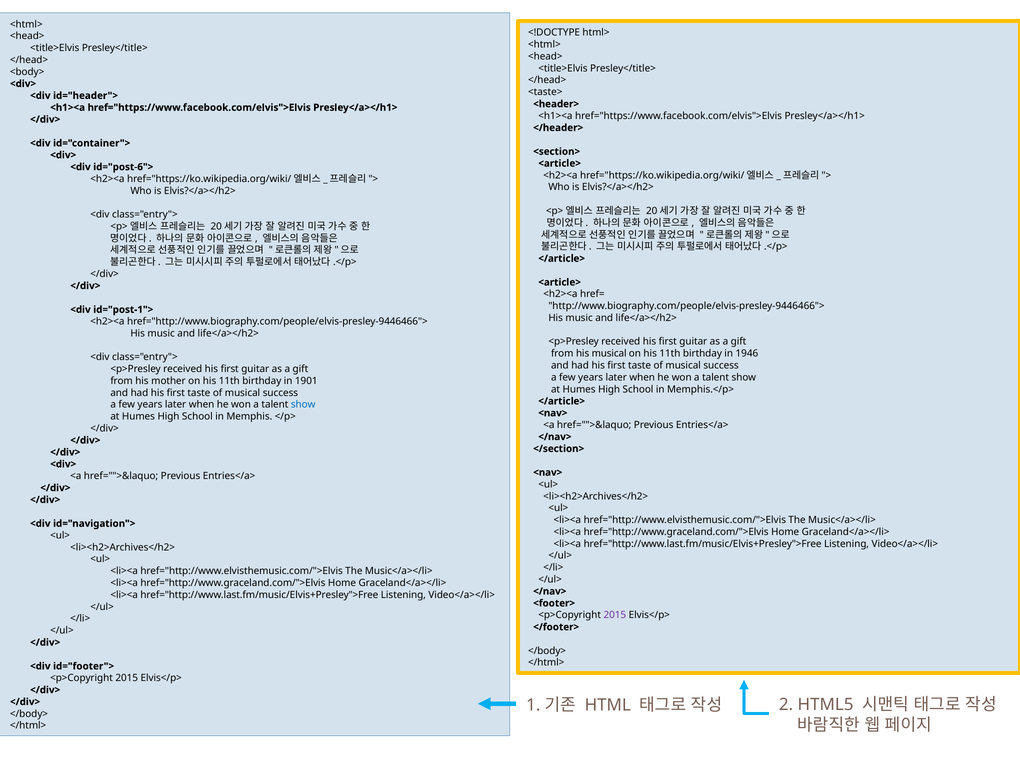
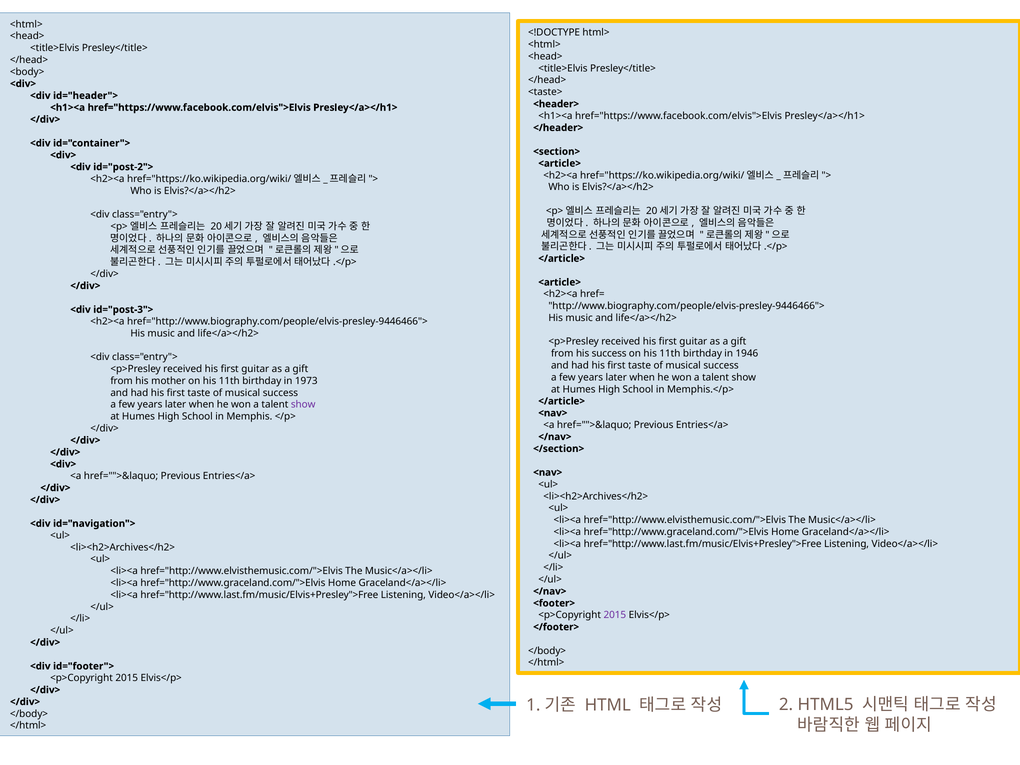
id="post-6">: id="post-6"> -> id="post-2">
id="post-1">: id="post-1"> -> id="post-3">
his musical: musical -> success
1901: 1901 -> 1973
show at (303, 405) colour: blue -> purple
